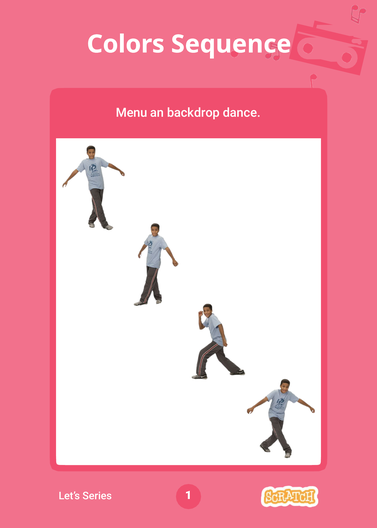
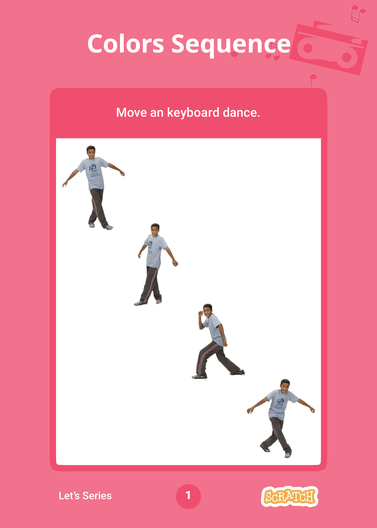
Menu: Menu -> Move
backdrop: backdrop -> keyboard
